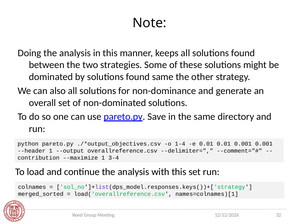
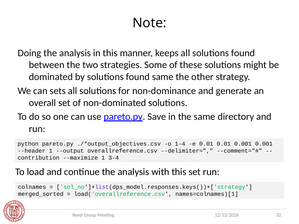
also: also -> sets
